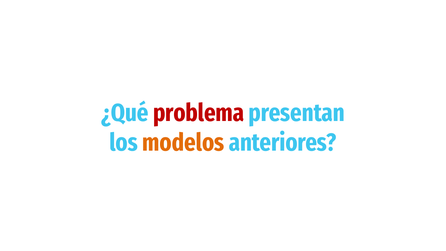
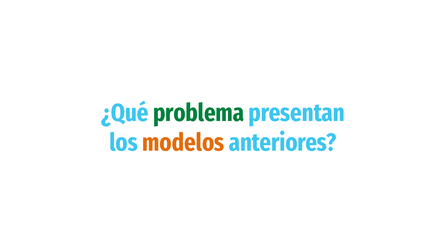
problema colour: red -> green
